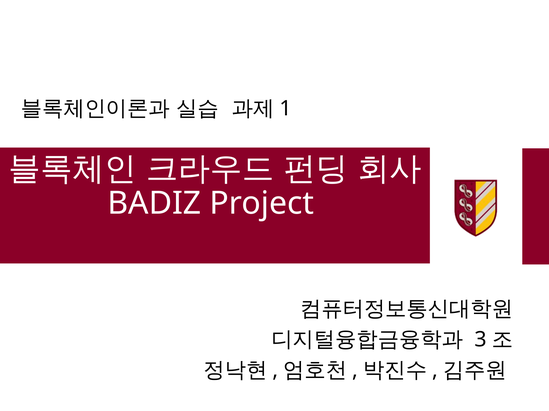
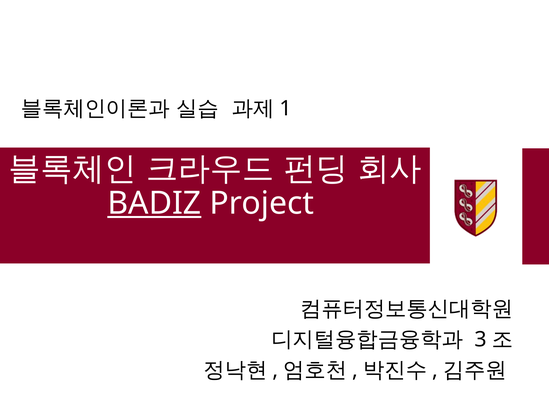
BADIZ underline: none -> present
